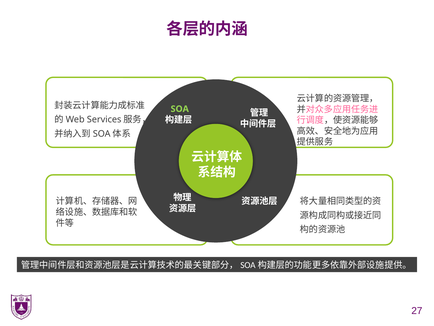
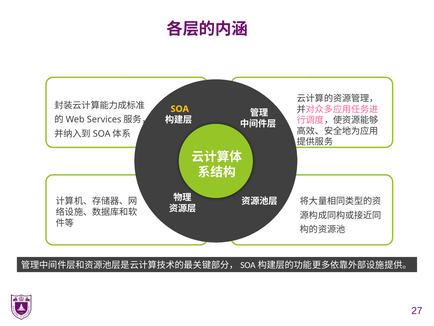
SOA colour: light green -> yellow
